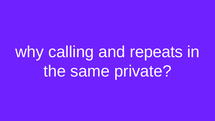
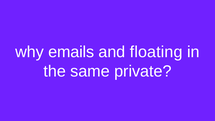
calling: calling -> emails
repeats: repeats -> floating
